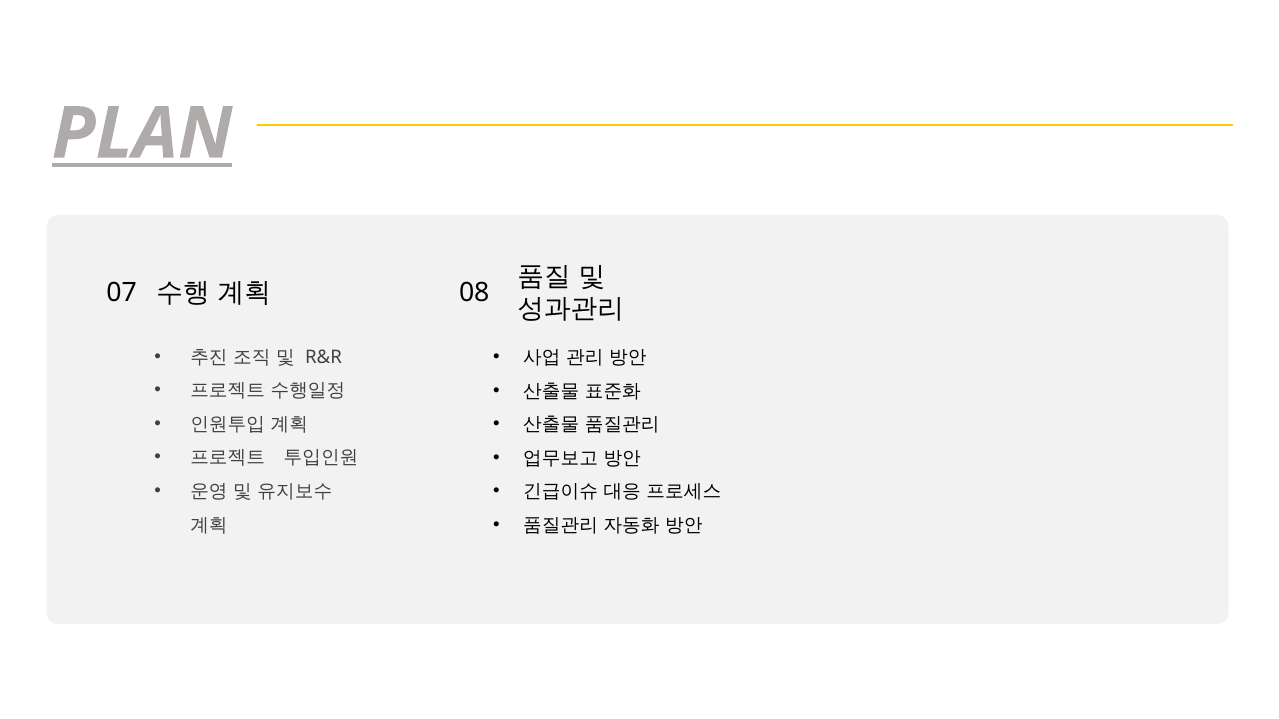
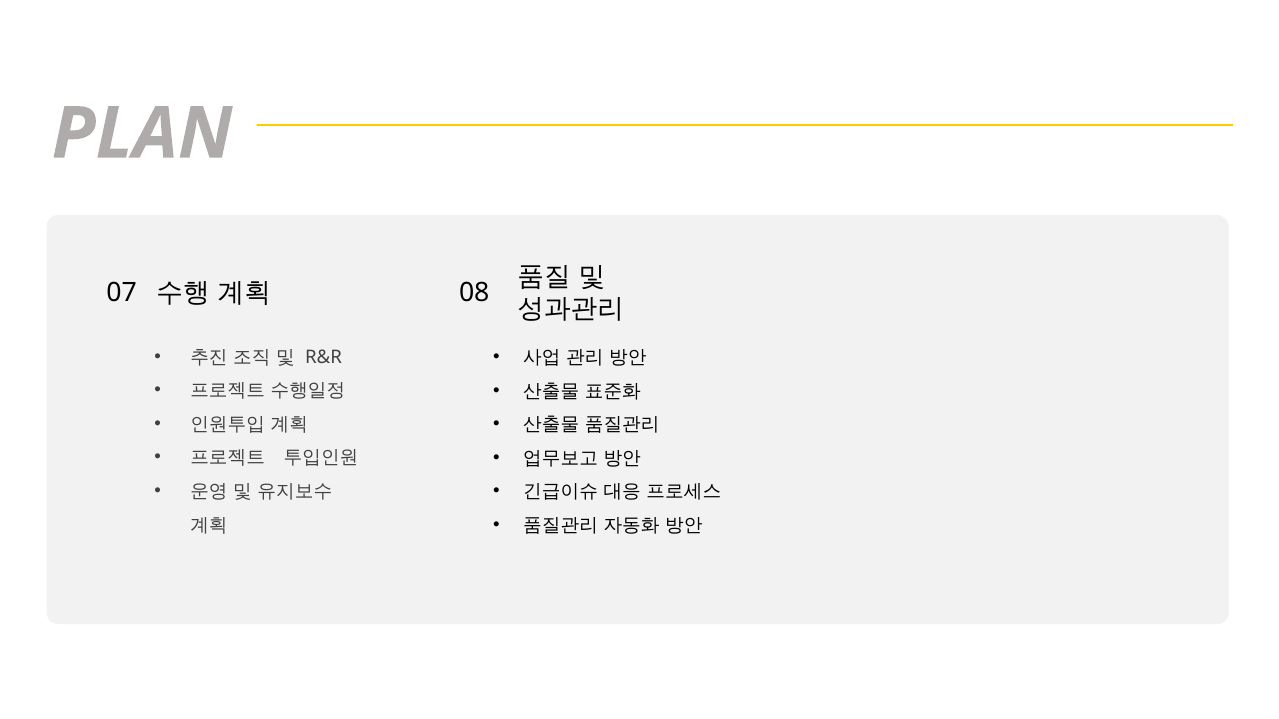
PLAN underline: present -> none
